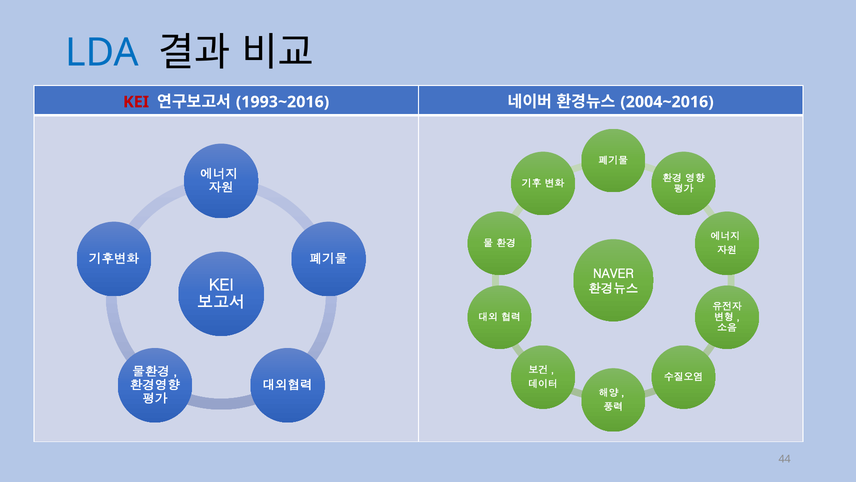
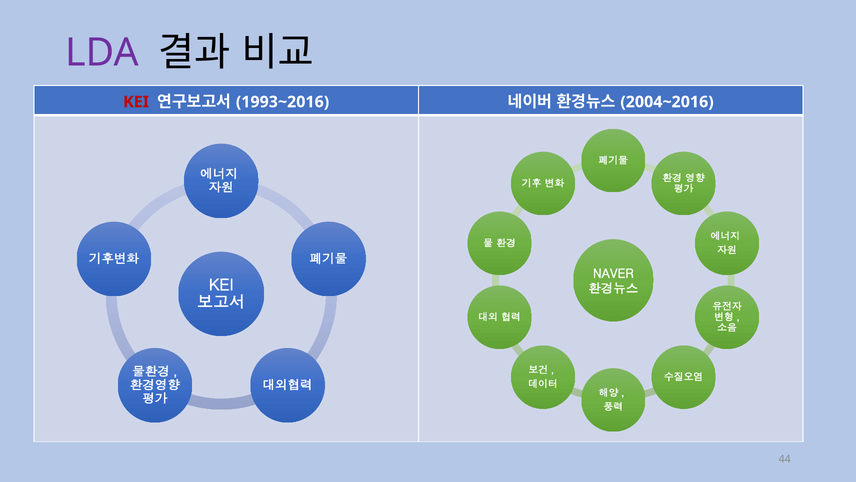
LDA colour: blue -> purple
